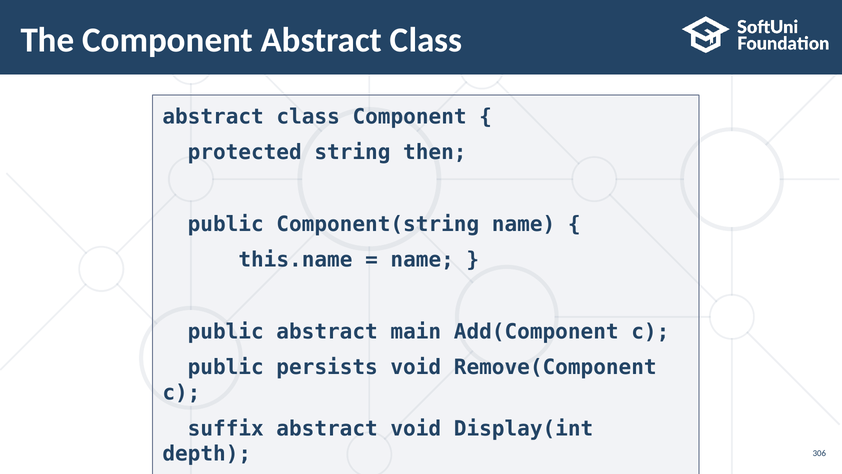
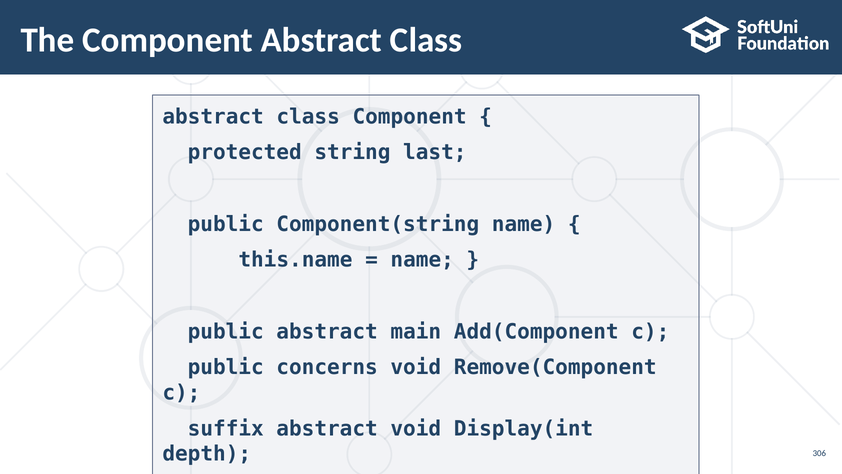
then: then -> last
persists: persists -> concerns
